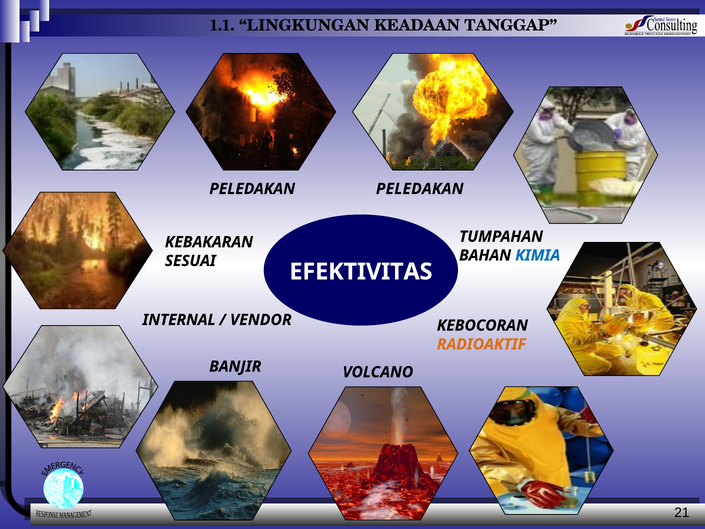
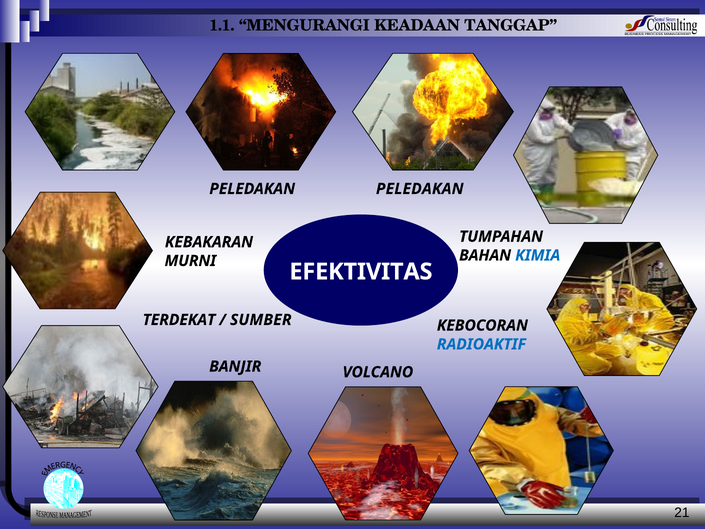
LINGKUNGAN: LINGKUNGAN -> MENGURANGI
SESUAI: SESUAI -> MURNI
INTERNAL: INTERNAL -> TERDEKAT
VENDOR: VENDOR -> SUMBER
RADIOAKTIF colour: orange -> blue
